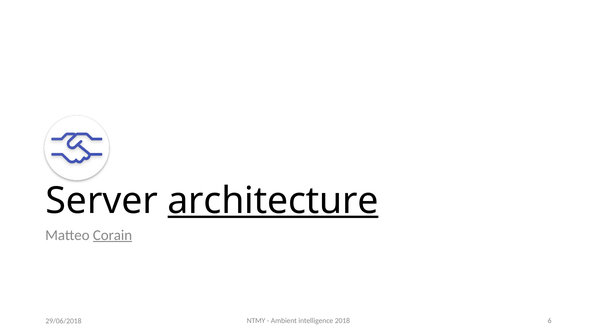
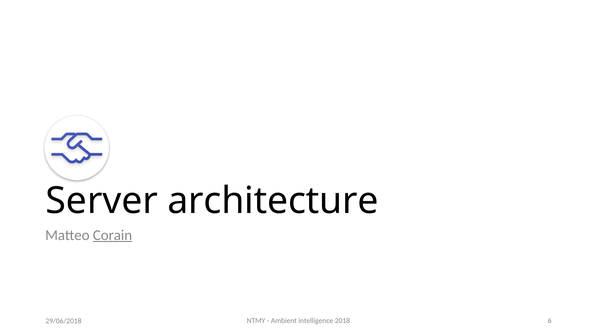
architecture underline: present -> none
